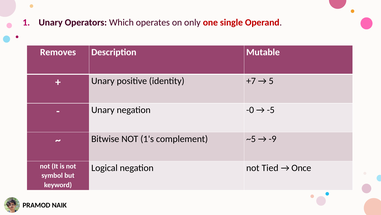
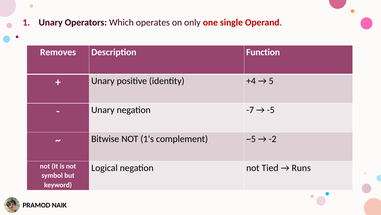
Mutable: Mutable -> Function
+7: +7 -> +4
-0: -0 -> -7
-9: -9 -> -2
Once: Once -> Runs
